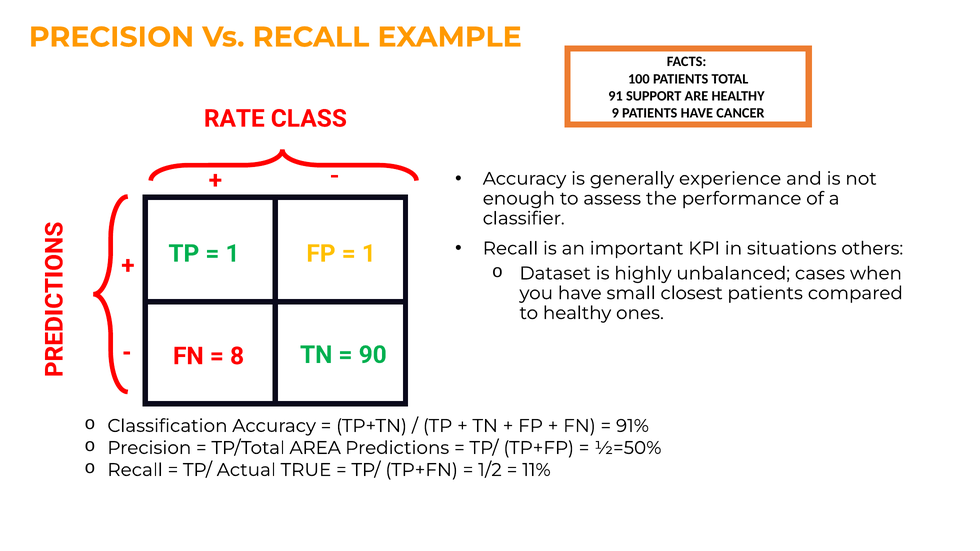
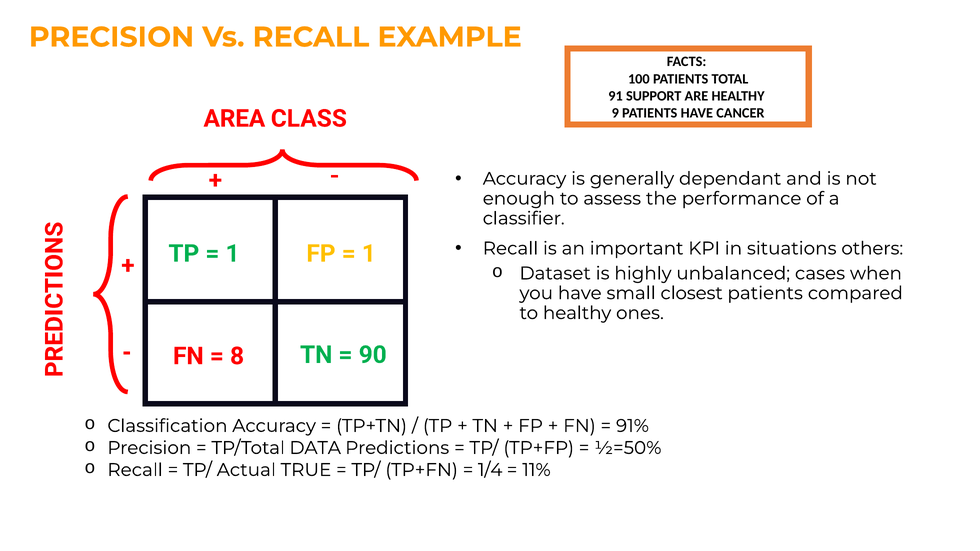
RATE: RATE -> AREA
experience: experience -> dependant
AREA: AREA -> DATA
1/2: 1/2 -> 1/4
